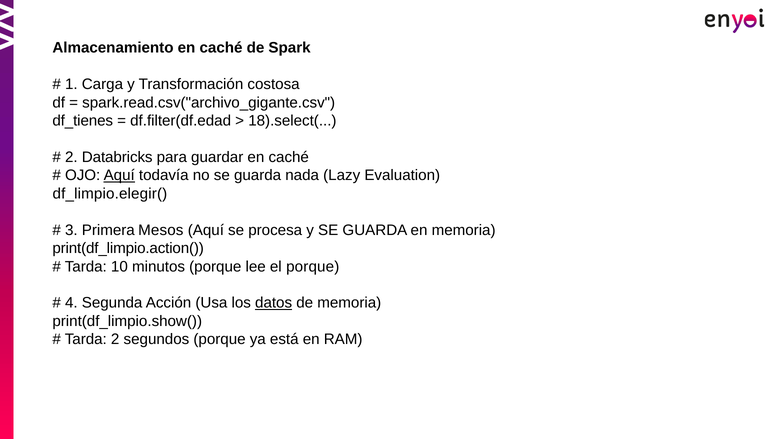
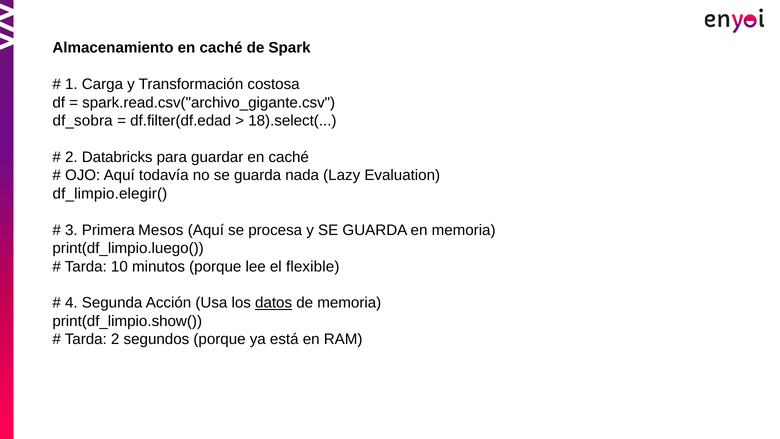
df_tienes: df_tienes -> df_sobra
Aquí at (119, 175) underline: present -> none
print(df_limpio.action(: print(df_limpio.action( -> print(df_limpio.luego(
el porque: porque -> flexible
